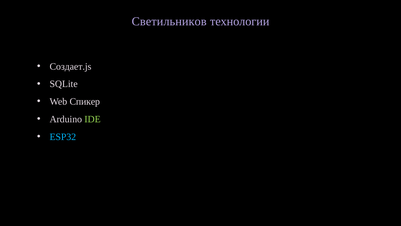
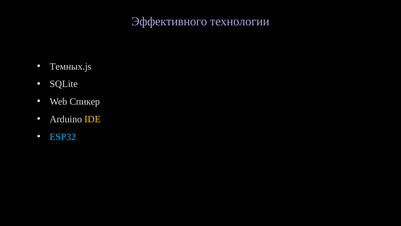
Светильников: Светильников -> Эффективного
Создает.js: Создает.js -> Темных.js
IDE colour: light green -> yellow
